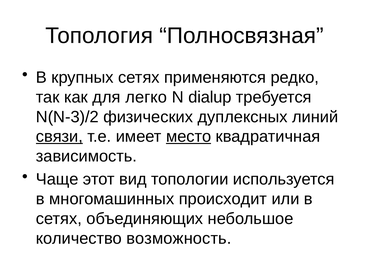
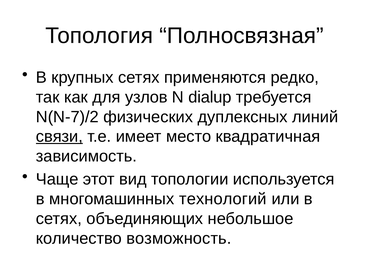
легко: легко -> узлов
N(N-3)/2: N(N-3)/2 -> N(N-7)/2
место underline: present -> none
происходит: происходит -> технологий
